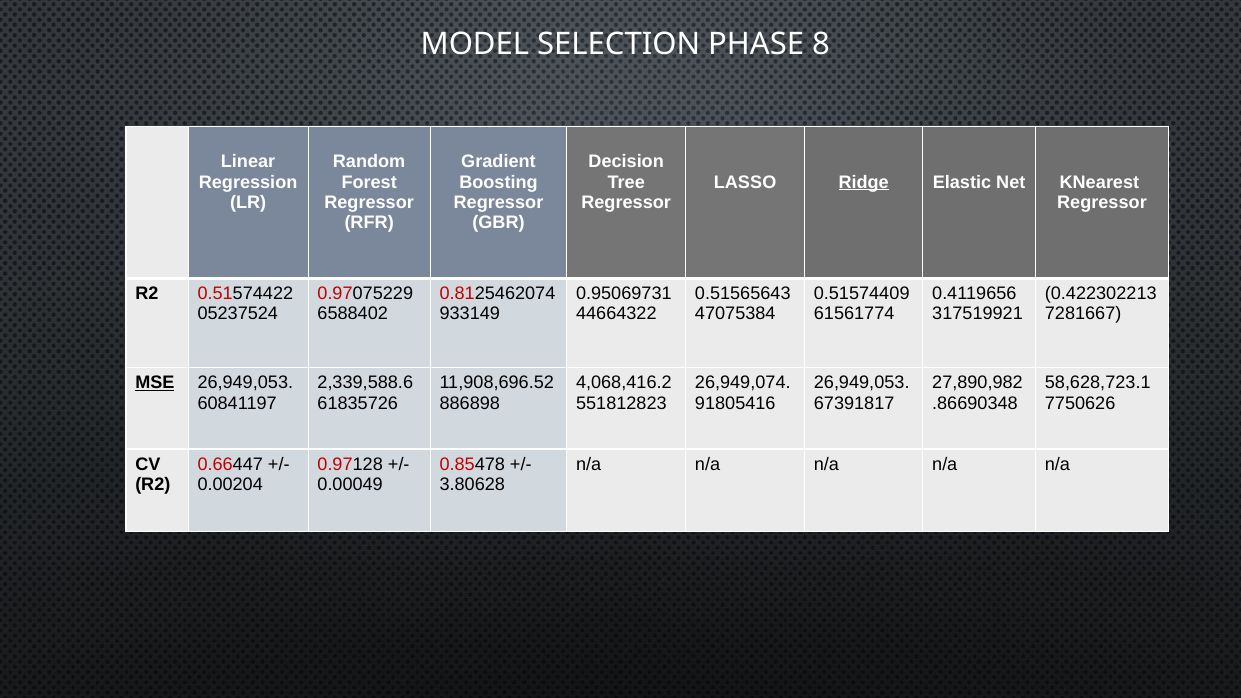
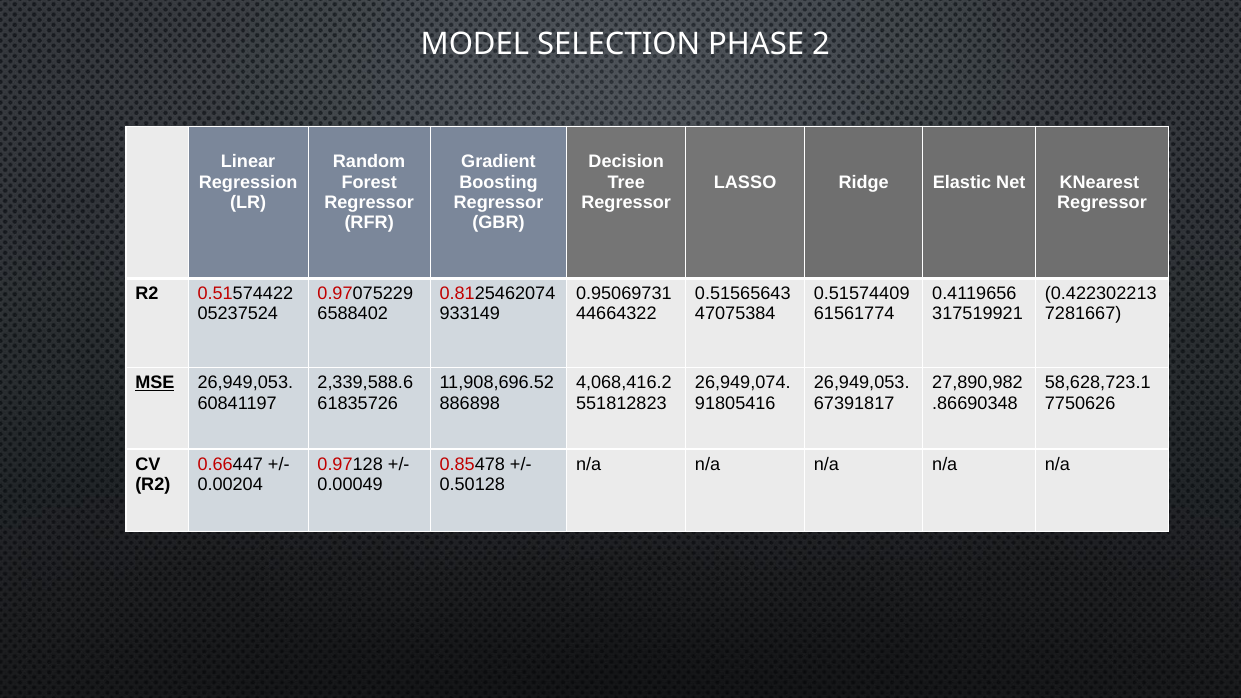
8: 8 -> 2
Ridge underline: present -> none
3.80628: 3.80628 -> 0.50128
